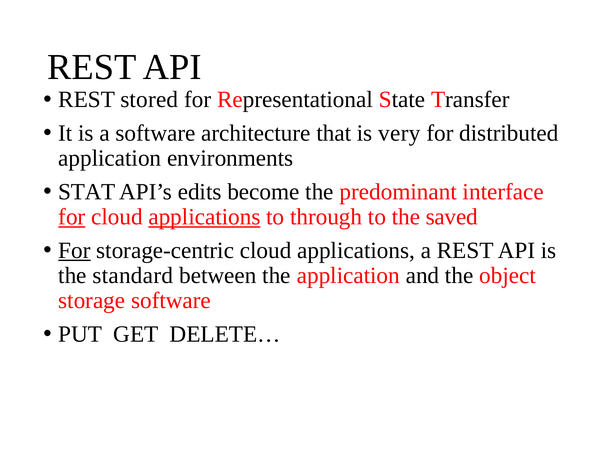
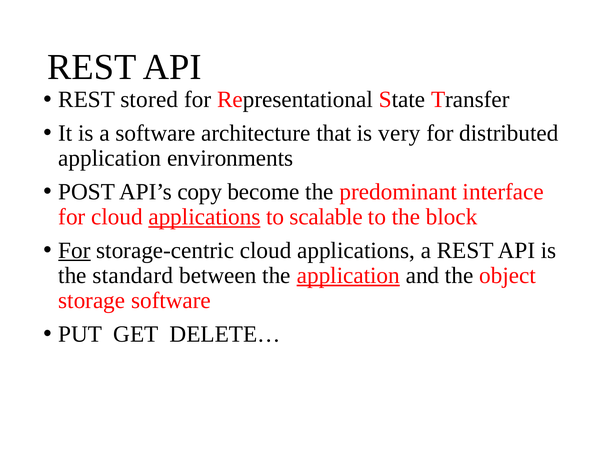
STAT: STAT -> POST
edits: edits -> copy
for at (72, 217) underline: present -> none
through: through -> scalable
saved: saved -> block
application at (348, 275) underline: none -> present
